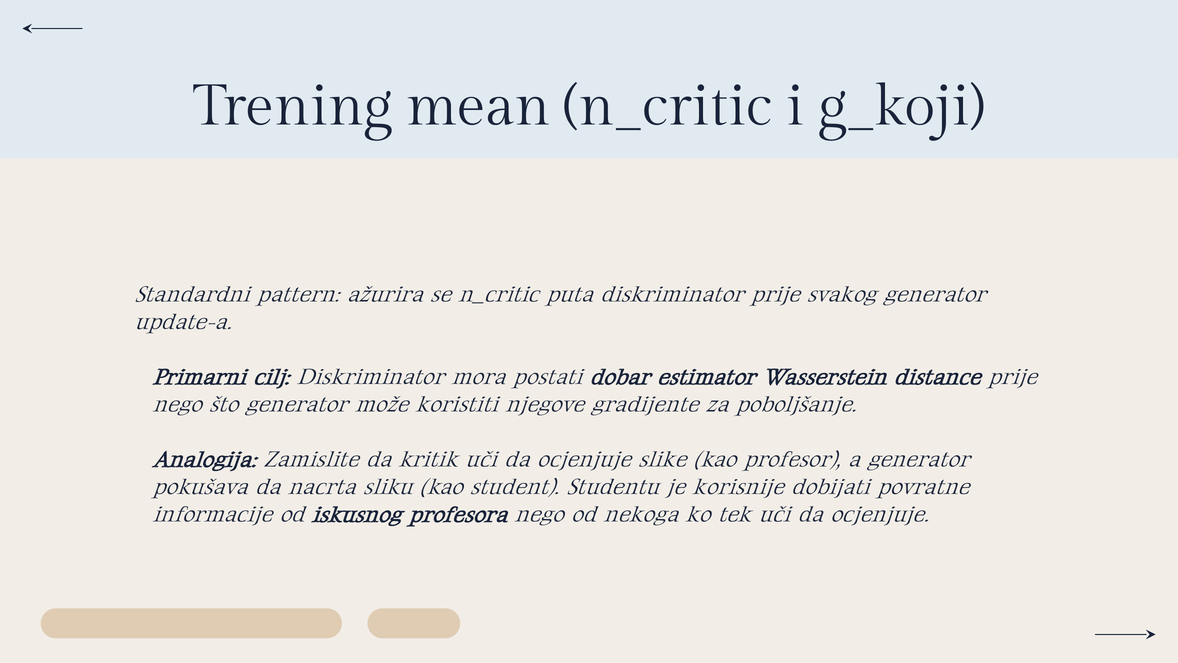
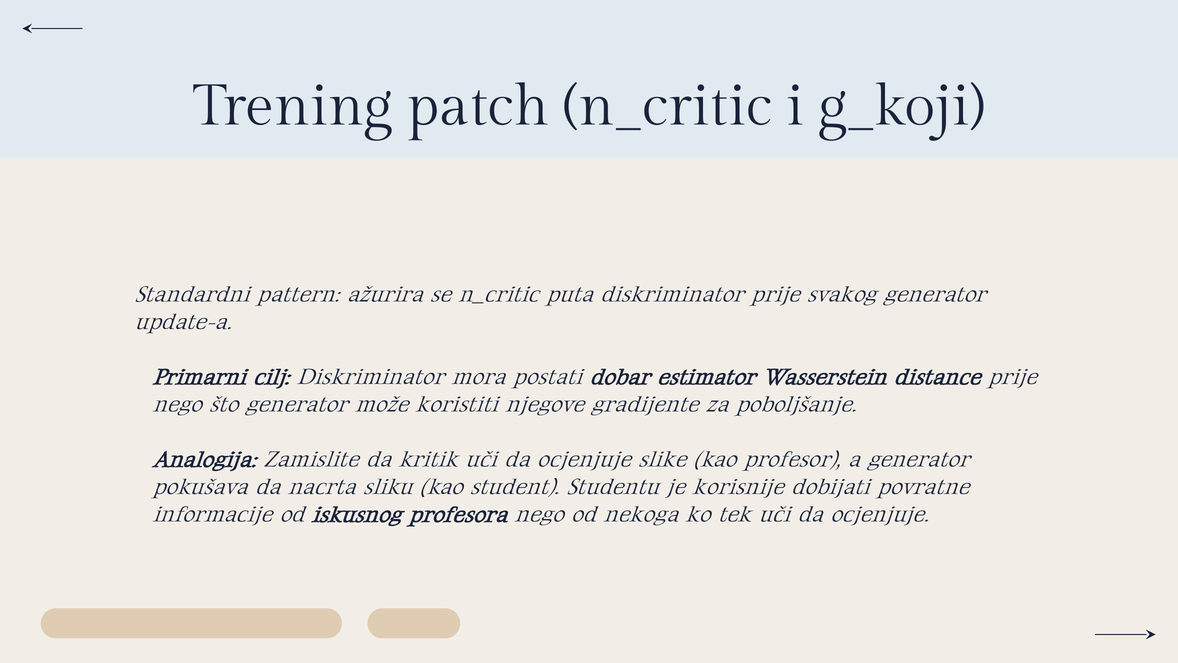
mean: mean -> patch
